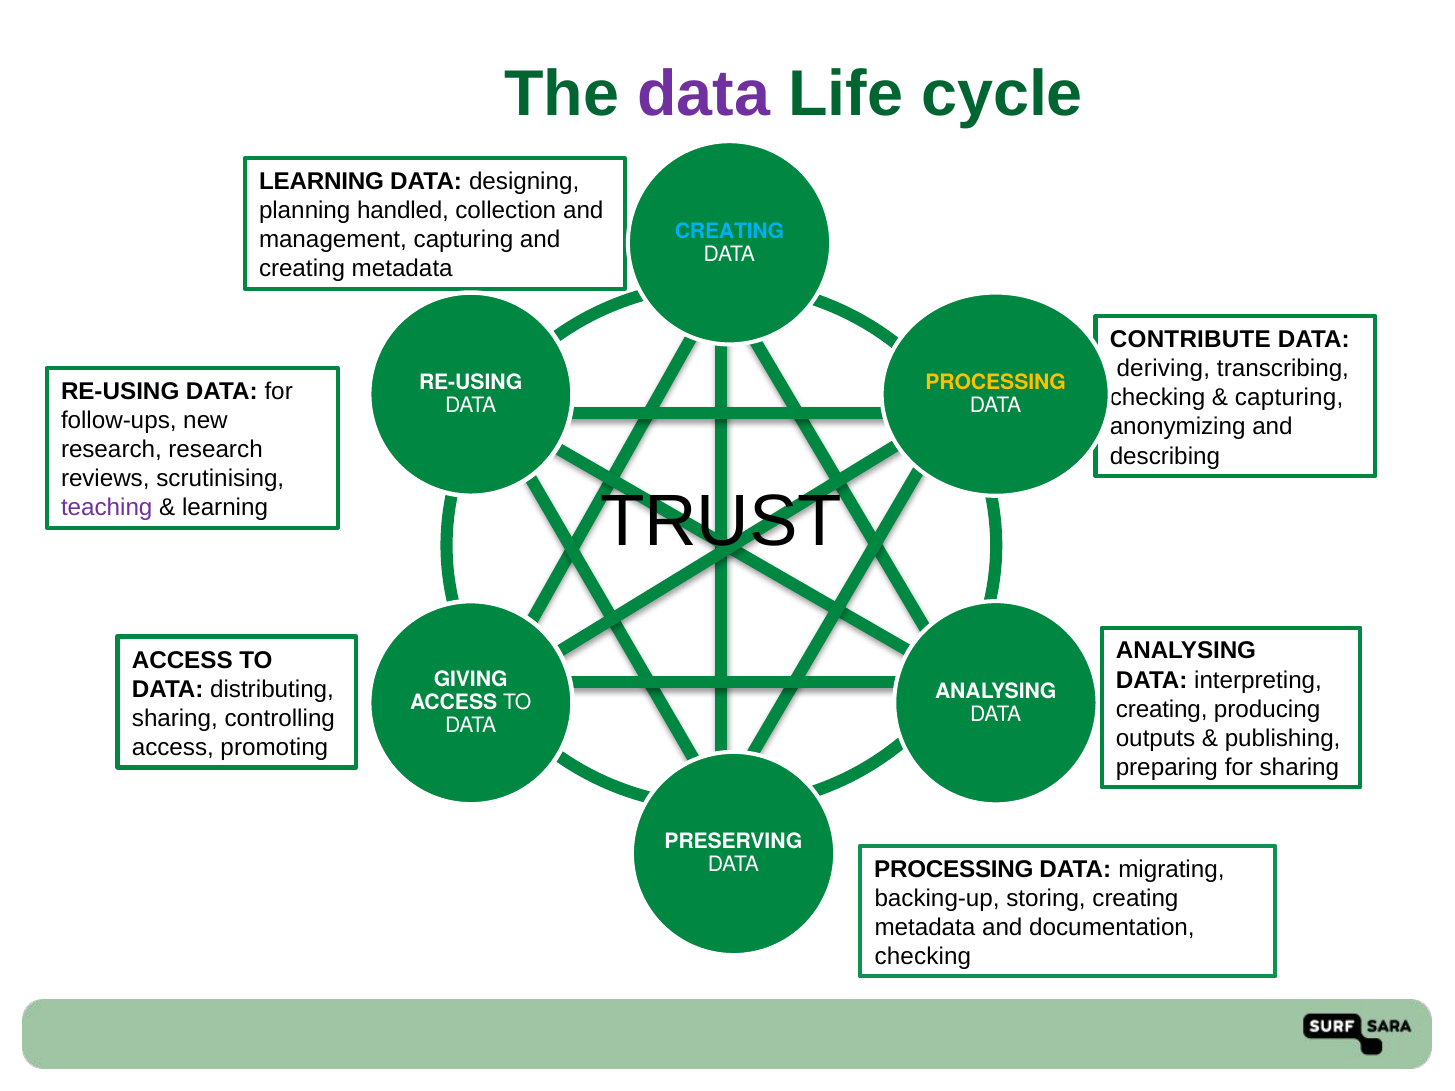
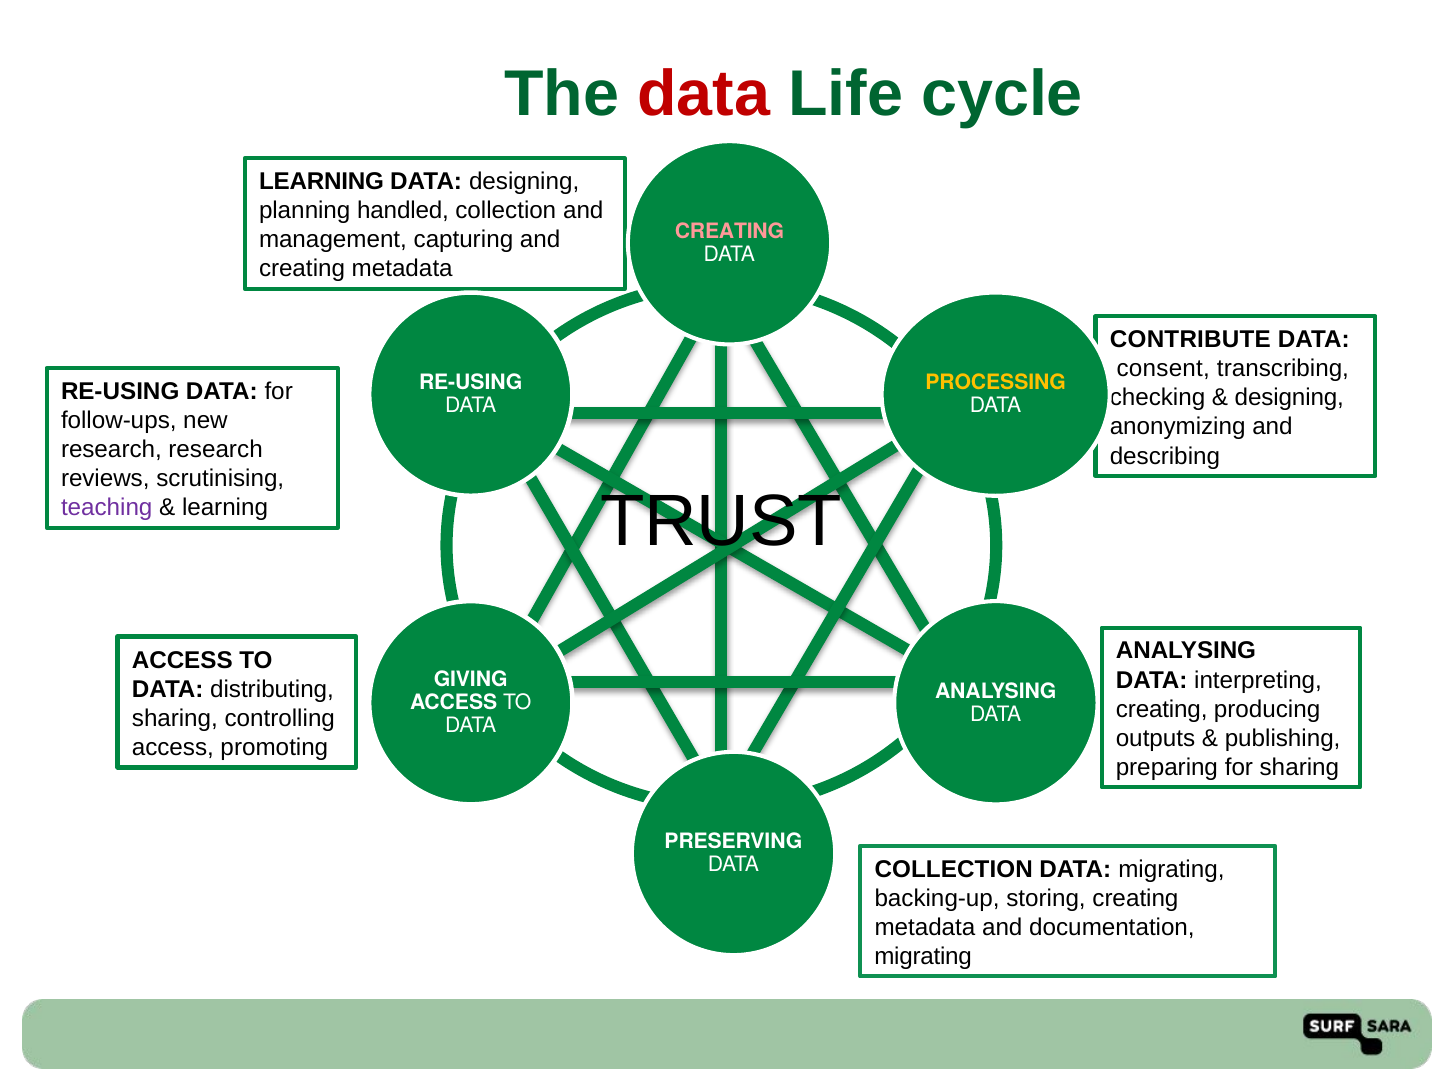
data at (704, 94) colour: purple -> red
CREATING at (729, 231) colour: light blue -> pink
deriving: deriving -> consent
capturing at (1289, 398): capturing -> designing
PROCESSING at (954, 869): PROCESSING -> COLLECTION
checking at (923, 957): checking -> migrating
